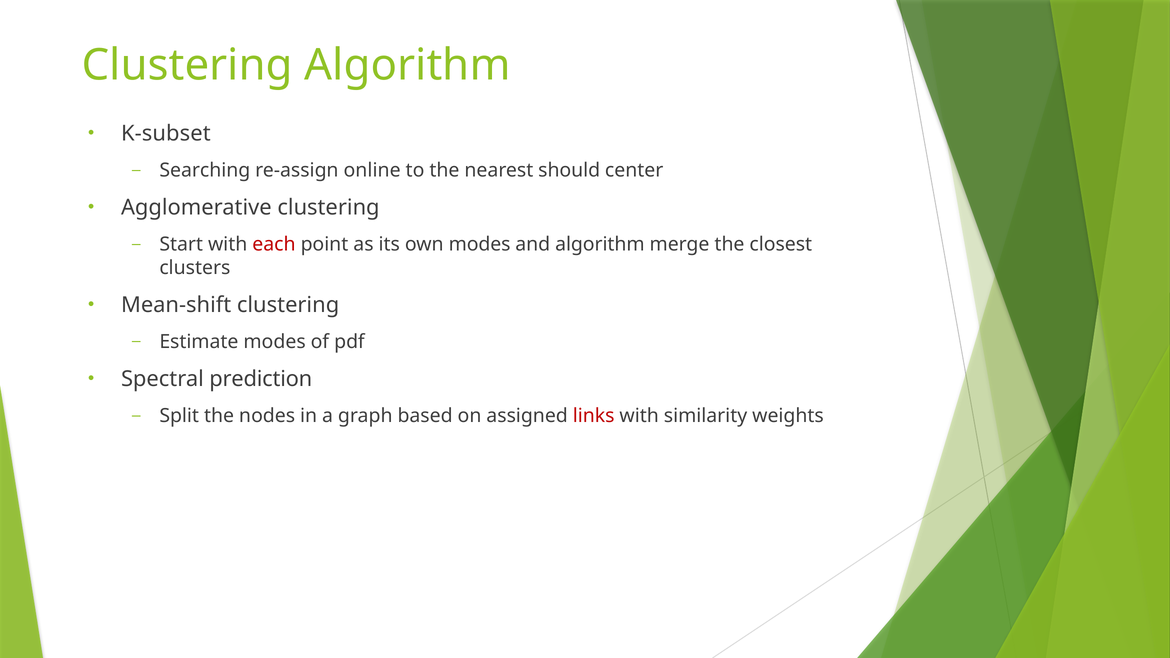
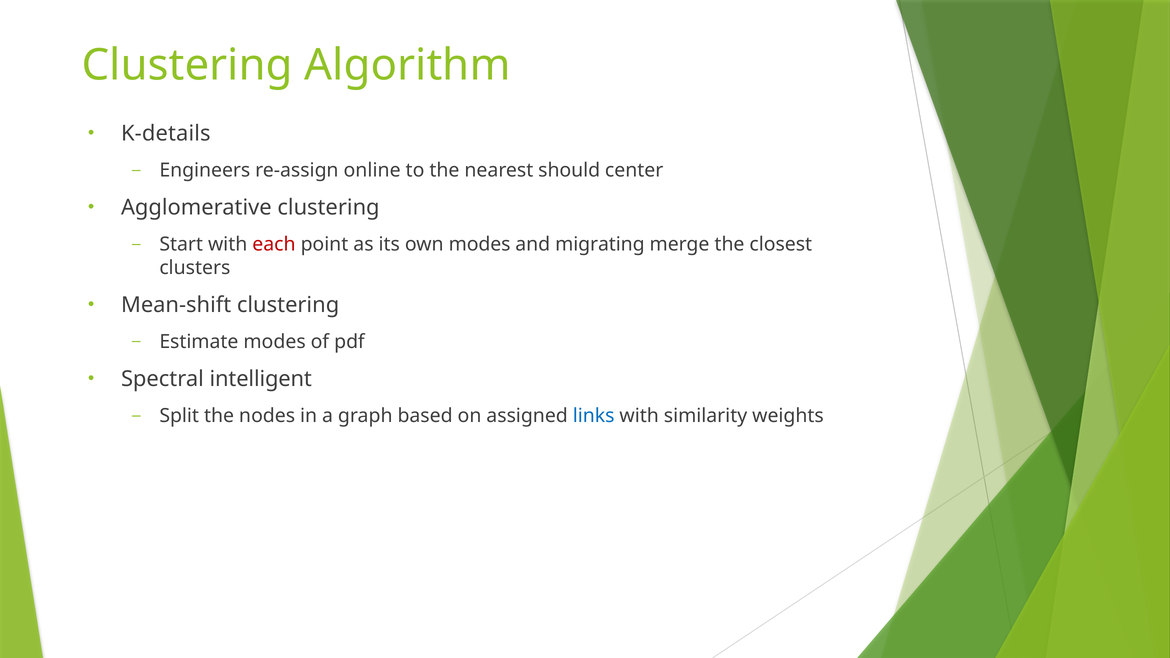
K-subset: K-subset -> K-details
Searching: Searching -> Engineers
and algorithm: algorithm -> migrating
prediction: prediction -> intelligent
links colour: red -> blue
